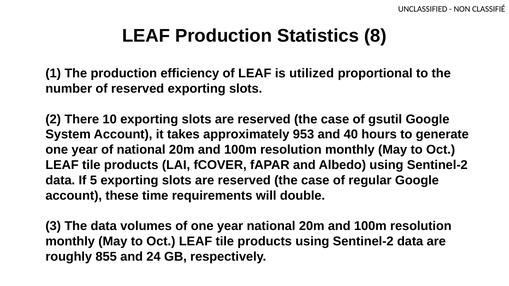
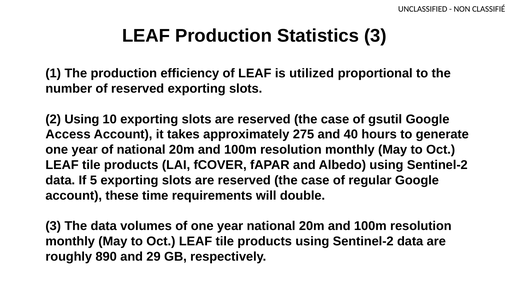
Statistics 8: 8 -> 3
2 There: There -> Using
System: System -> Access
953: 953 -> 275
855: 855 -> 890
24: 24 -> 29
